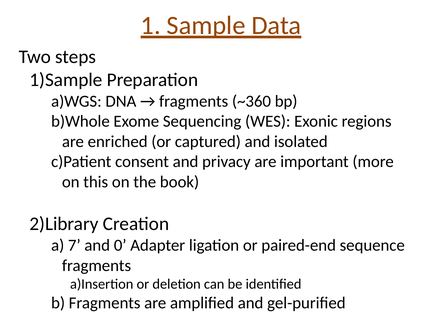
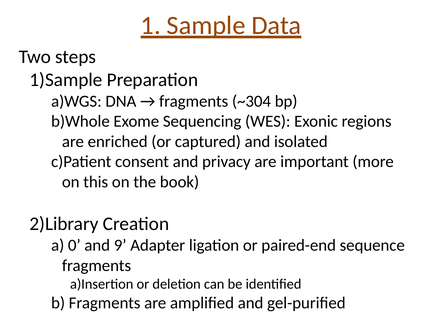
~360: ~360 -> ~304
7: 7 -> 0
0: 0 -> 9
